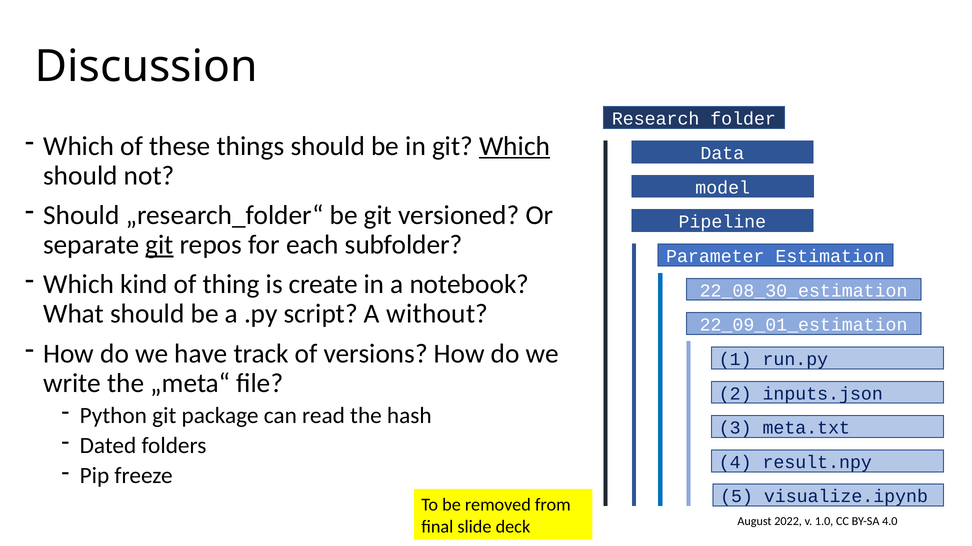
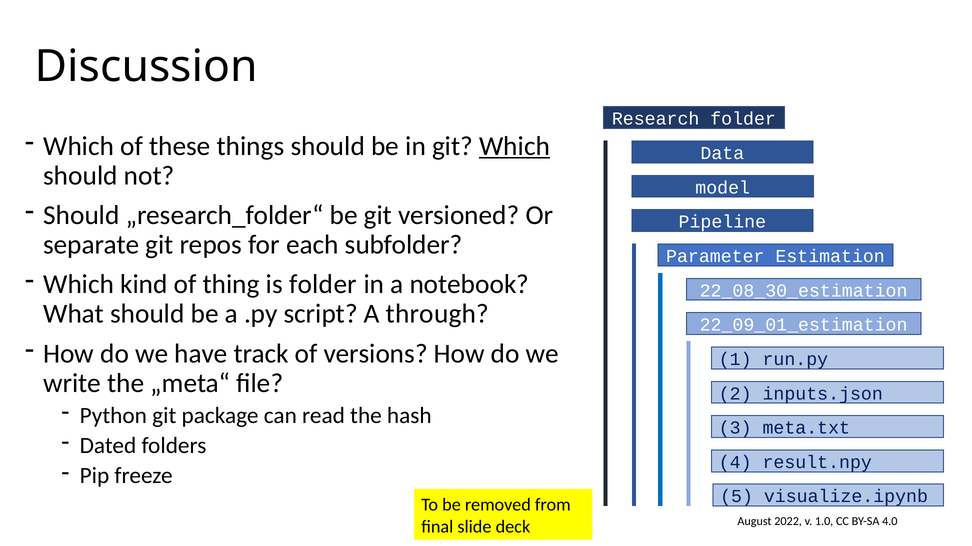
git at (159, 245) underline: present -> none
is create: create -> folder
without: without -> through
